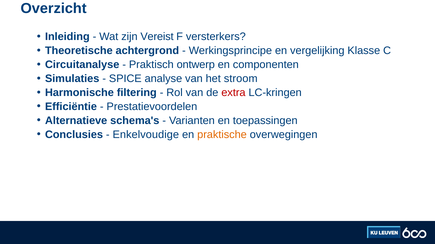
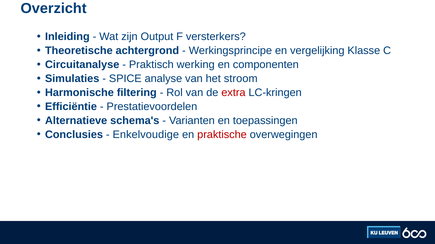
Vereist: Vereist -> Output
ontwerp: ontwerp -> werking
praktische colour: orange -> red
